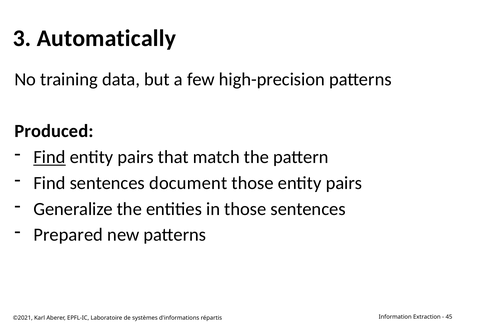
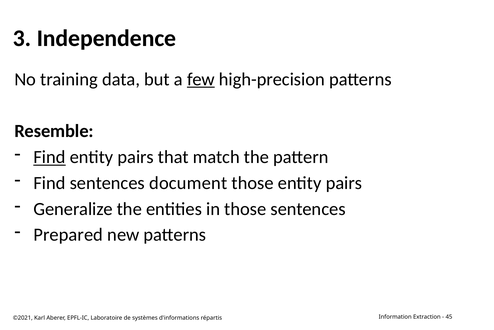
Automatically: Automatically -> Independence
few underline: none -> present
Produced: Produced -> Resemble
